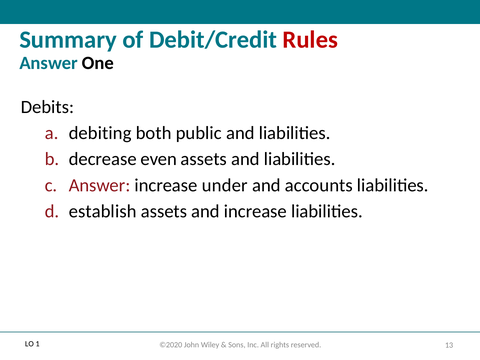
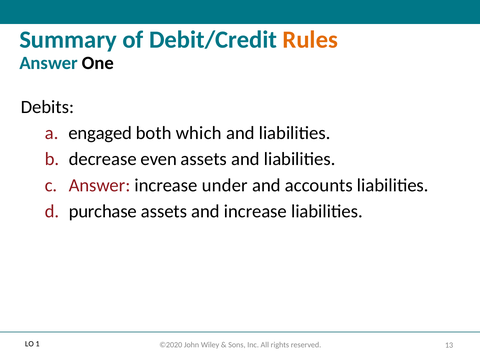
Rules colour: red -> orange
debiting: debiting -> engaged
public: public -> which
establish: establish -> purchase
